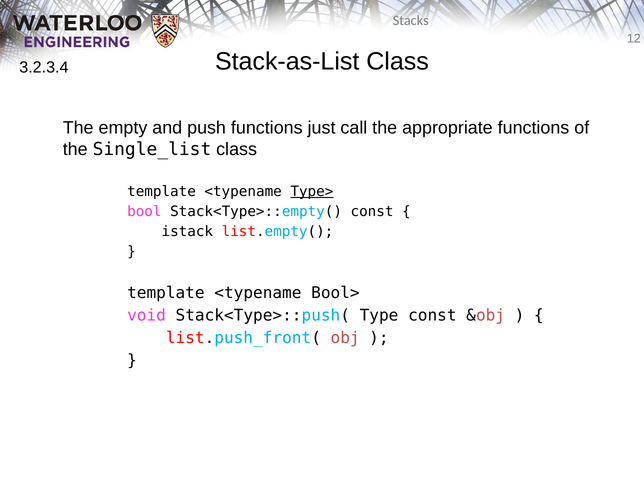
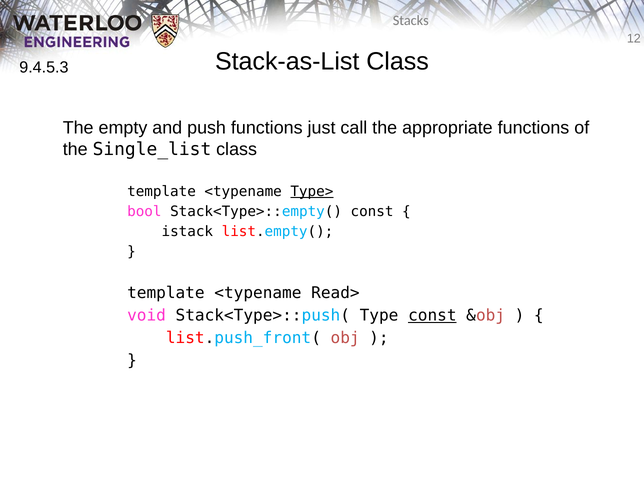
3.2.3.4: 3.2.3.4 -> 9.4.5.3
Bool>: Bool> -> Read>
const at (432, 316) underline: none -> present
